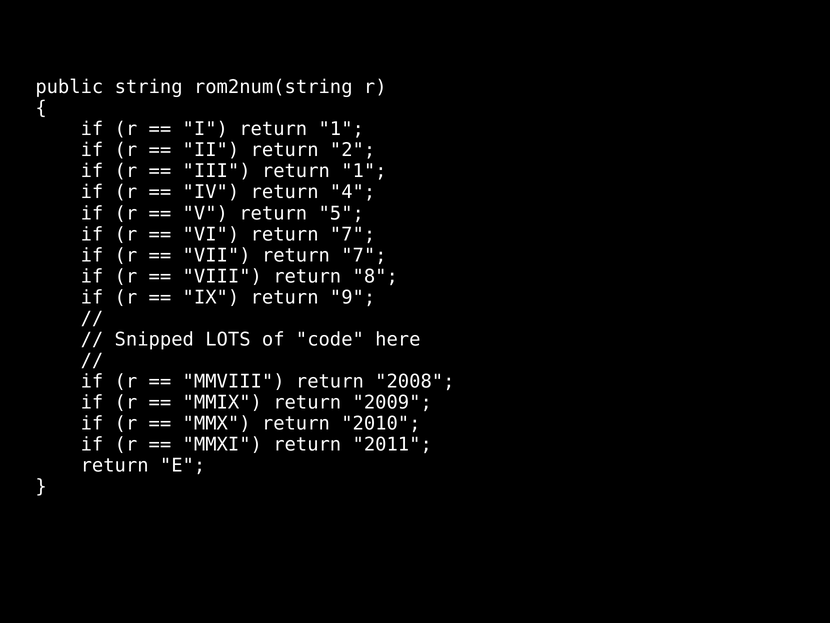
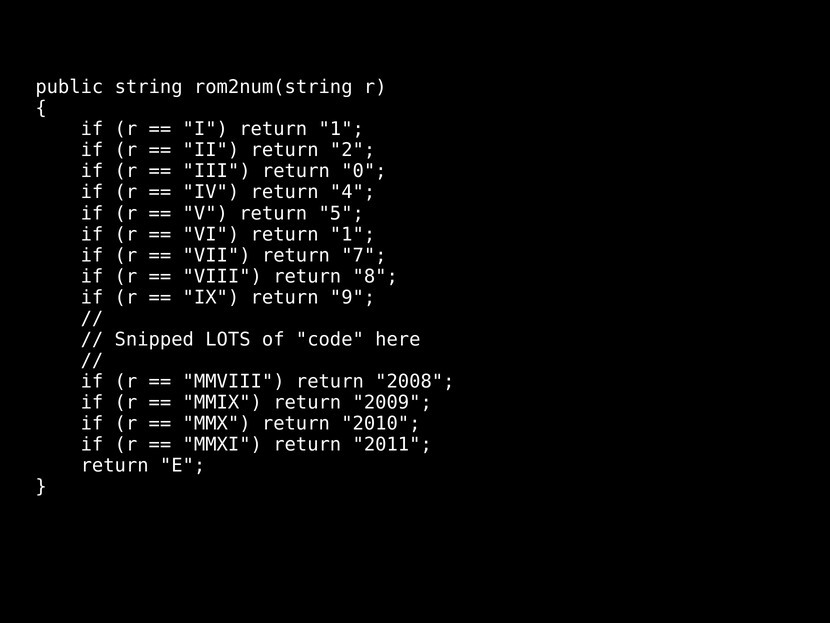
III return 1: 1 -> 0
VI return 7: 7 -> 1
